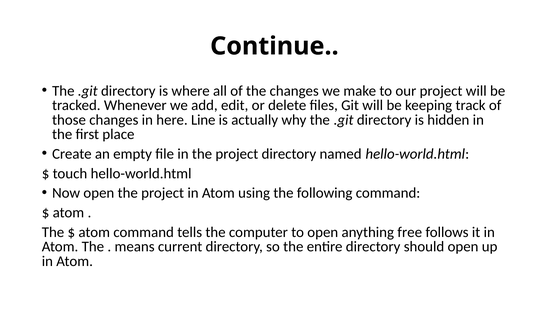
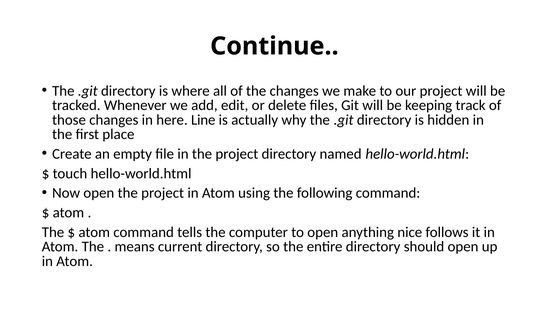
free: free -> nice
